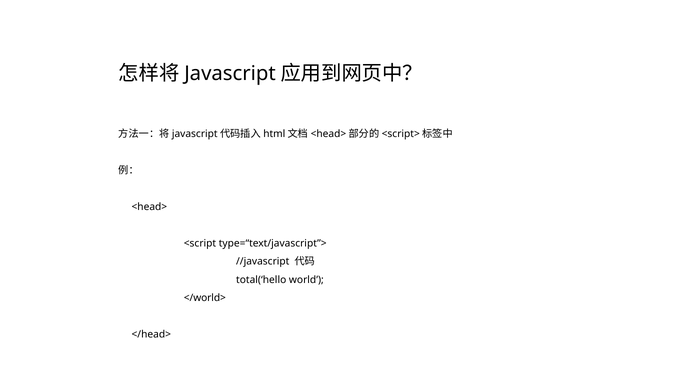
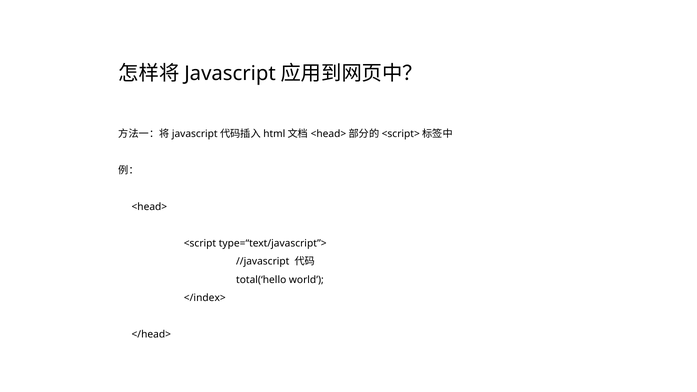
</world>: </world> -> </index>
